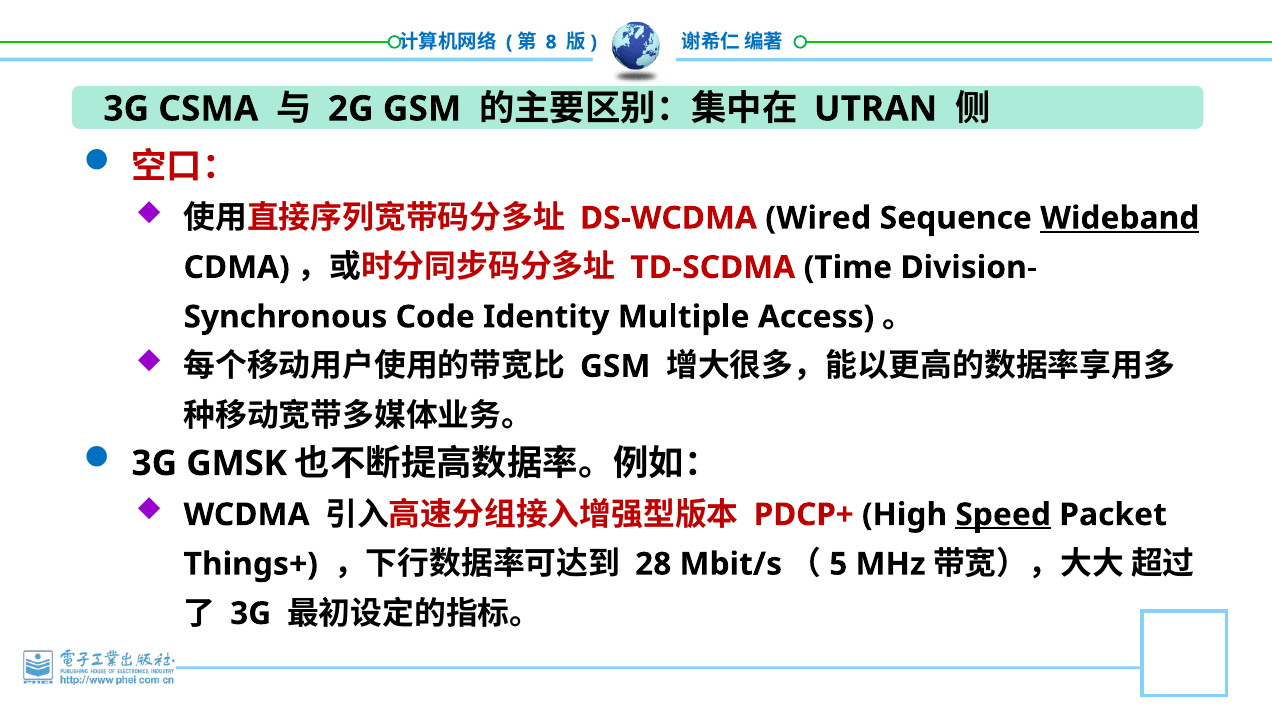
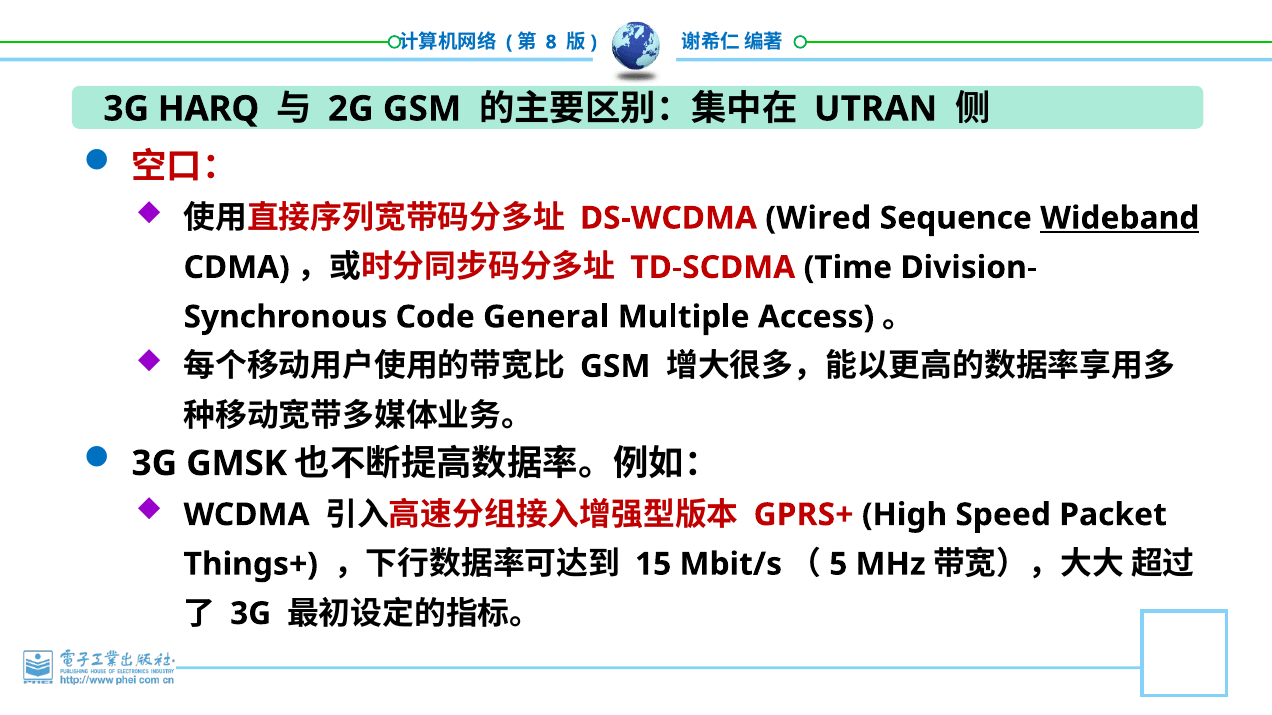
CSMA: CSMA -> HARQ
Identity: Identity -> General
PDCP+: PDCP+ -> GPRS+
Speed underline: present -> none
28: 28 -> 15
